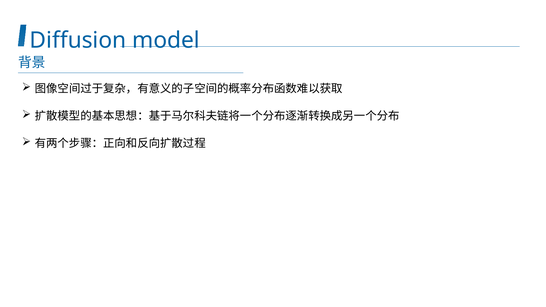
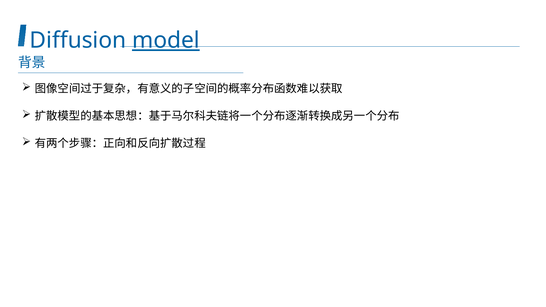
model underline: none -> present
